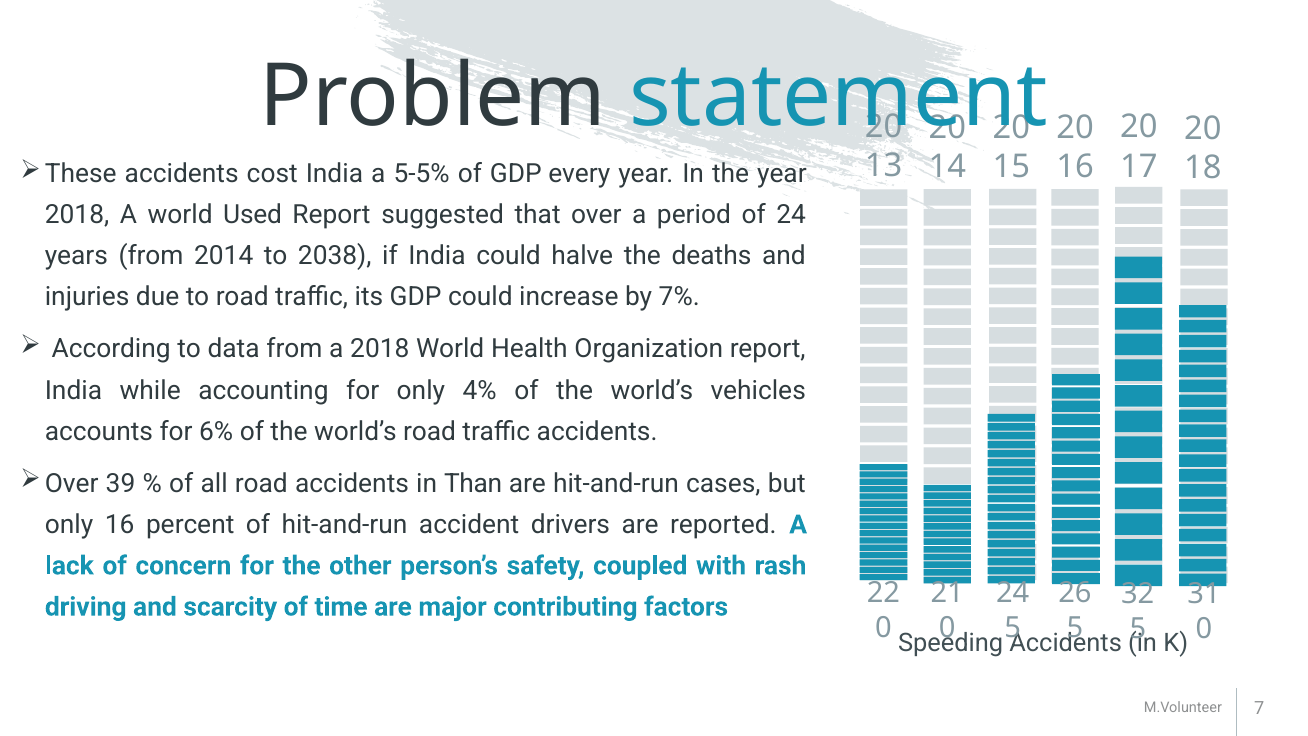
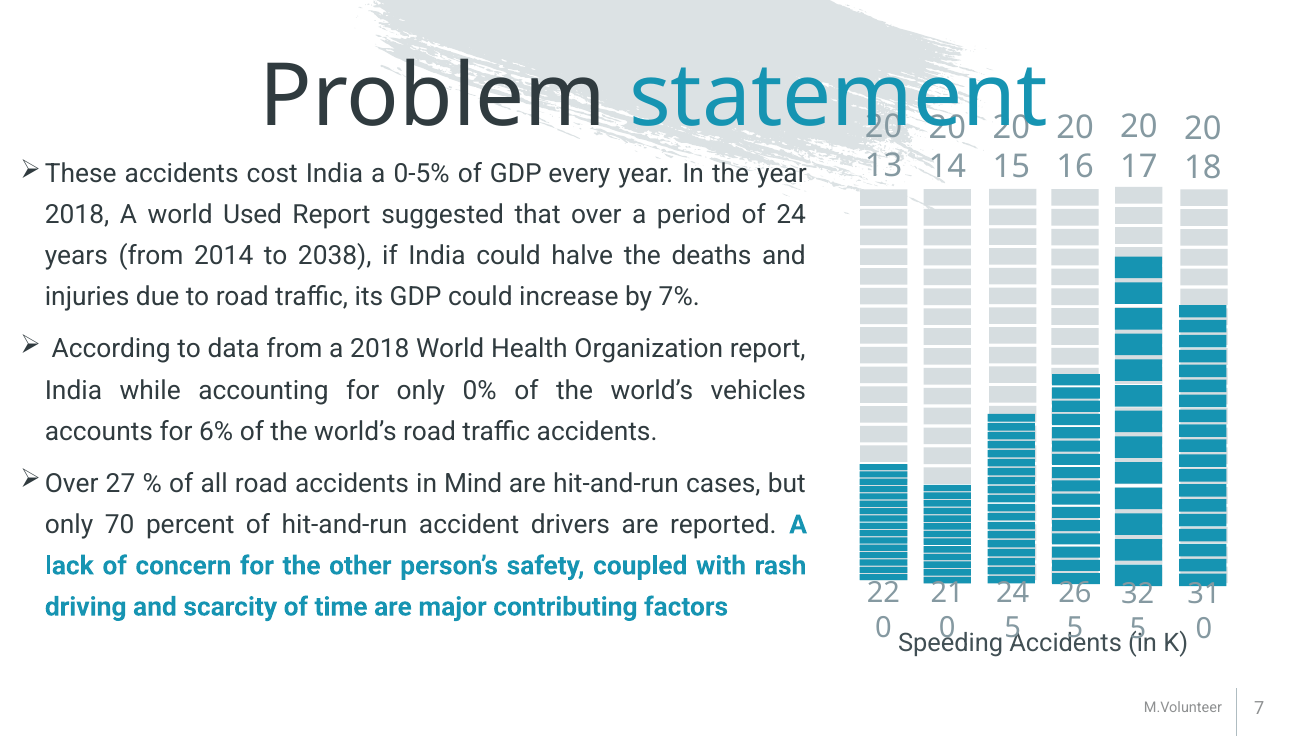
5-5%: 5-5% -> 0-5%
4%: 4% -> 0%
39: 39 -> 27
Than: Than -> Mind
only 16: 16 -> 70
